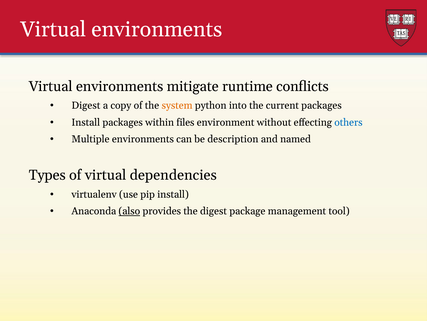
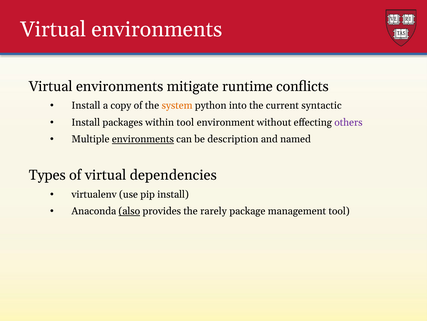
Digest at (86, 105): Digest -> Install
current packages: packages -> syntactic
within files: files -> tool
others colour: blue -> purple
environments at (143, 139) underline: none -> present
the digest: digest -> rarely
